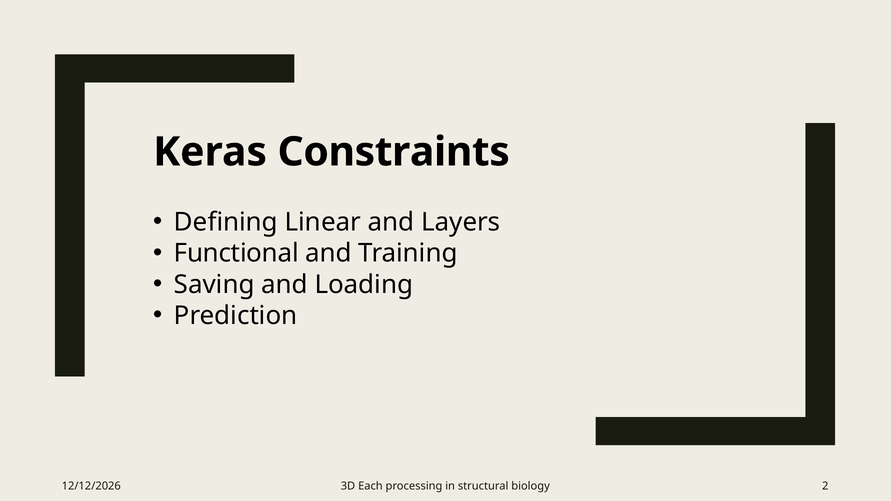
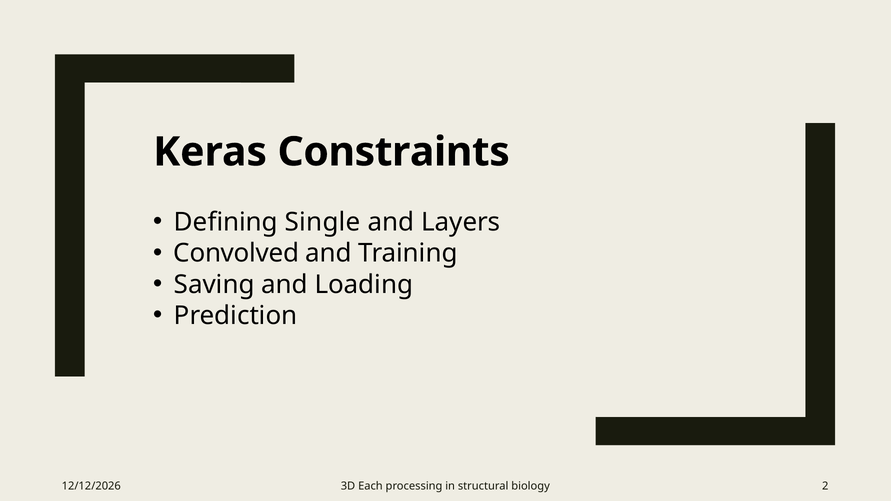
Linear: Linear -> Single
Functional: Functional -> Convolved
